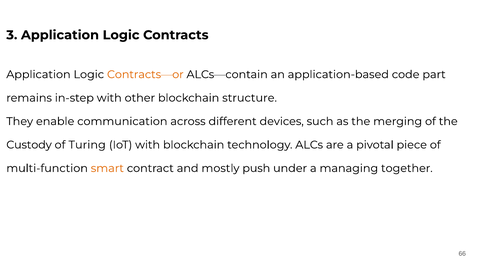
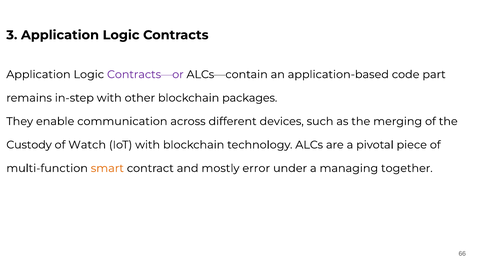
Contracts—or colour: orange -> purple
structure: structure -> packages
Turing: Turing -> Watch
push: push -> error
